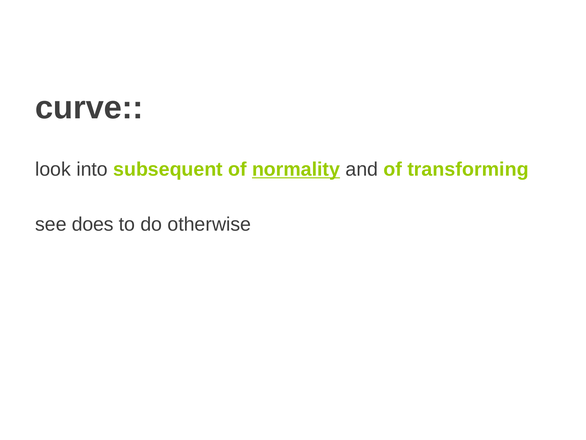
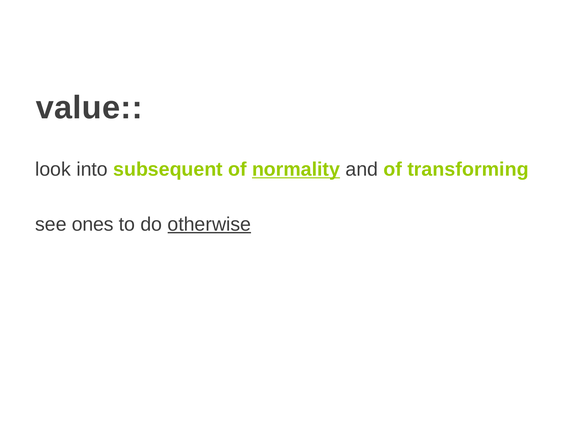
curve: curve -> value
does: does -> ones
otherwise underline: none -> present
